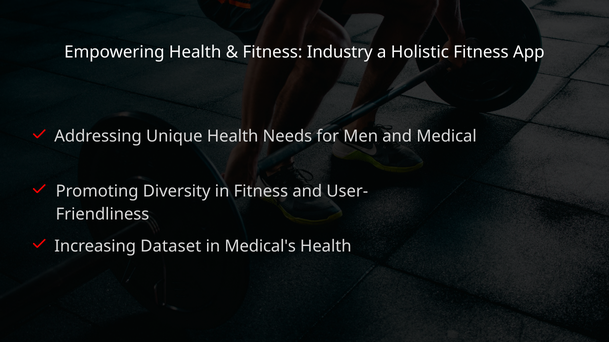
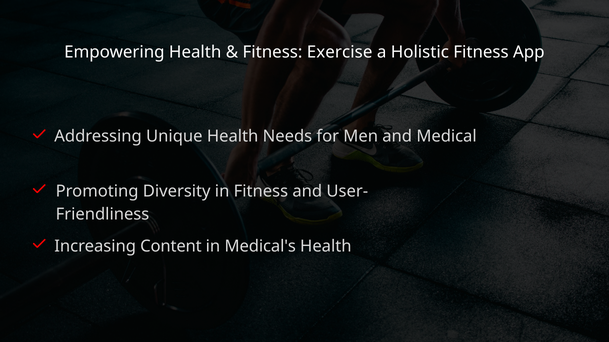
Industry: Industry -> Exercise
Dataset: Dataset -> Content
